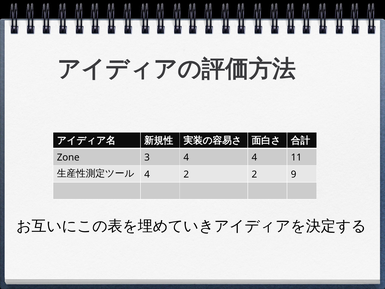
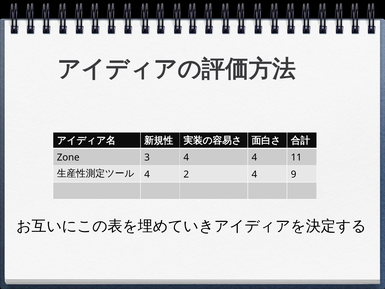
2 2: 2 -> 4
